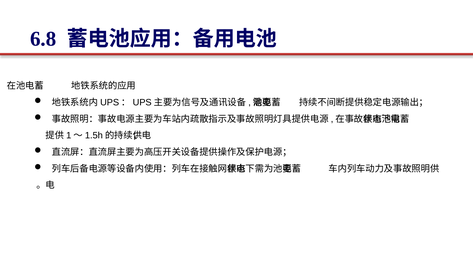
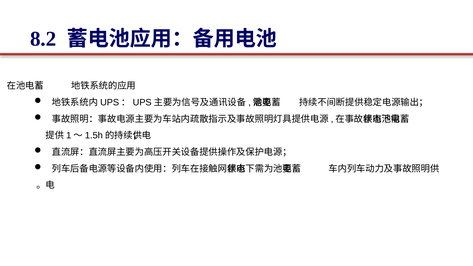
6.8: 6.8 -> 8.2
